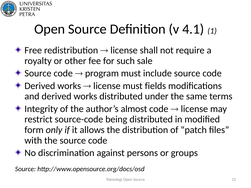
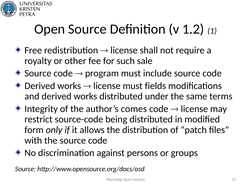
4.1: 4.1 -> 1.2
almost: almost -> comes
